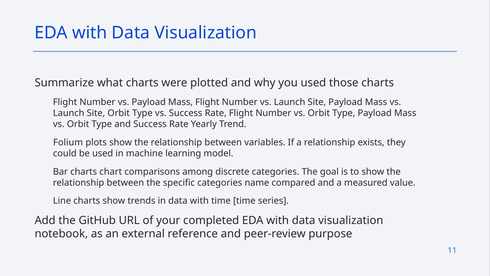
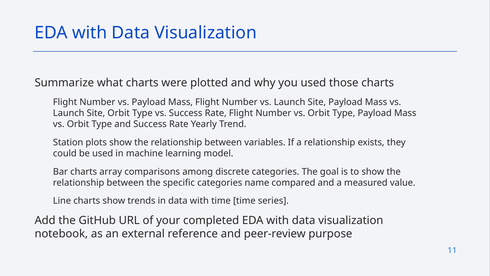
Folium: Folium -> Station
chart: chart -> array
